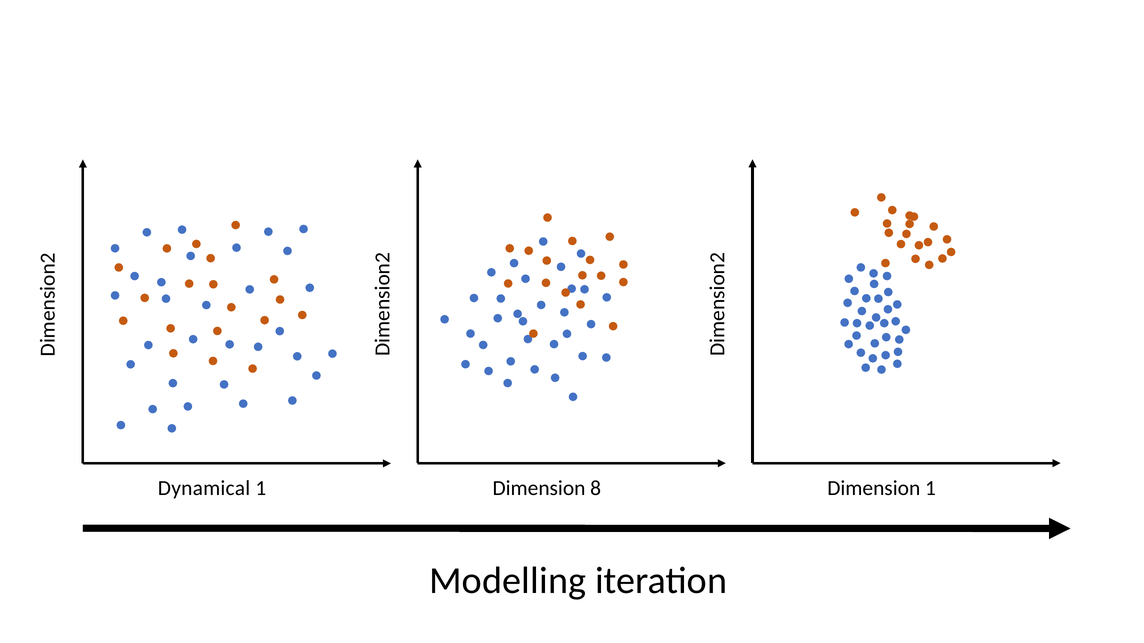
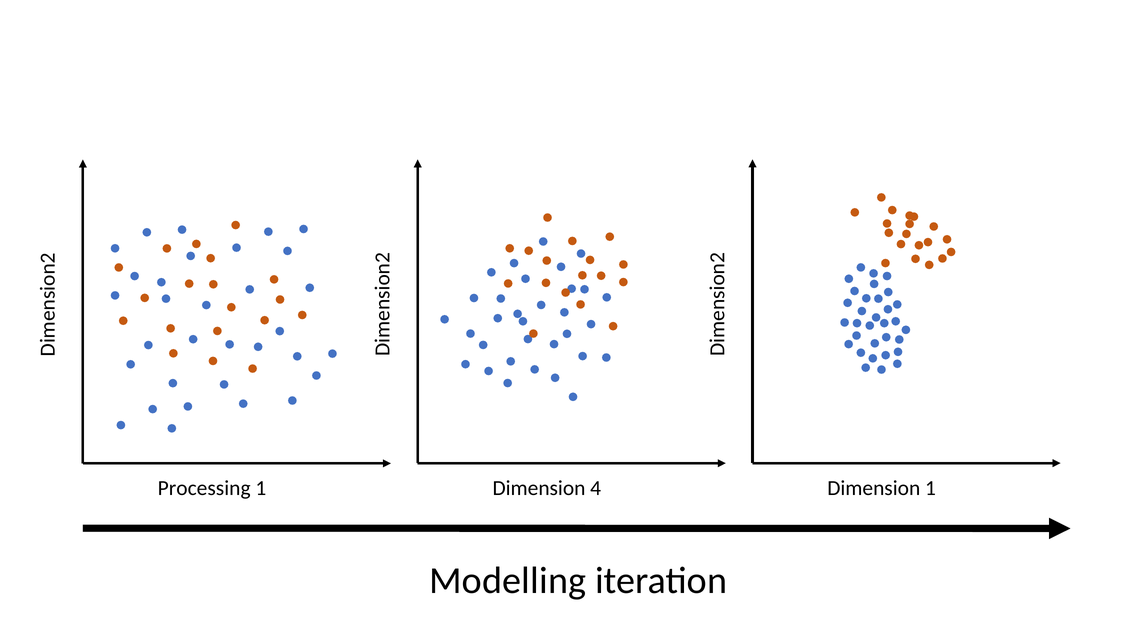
8: 8 -> 4
Dynamical: Dynamical -> Processing
